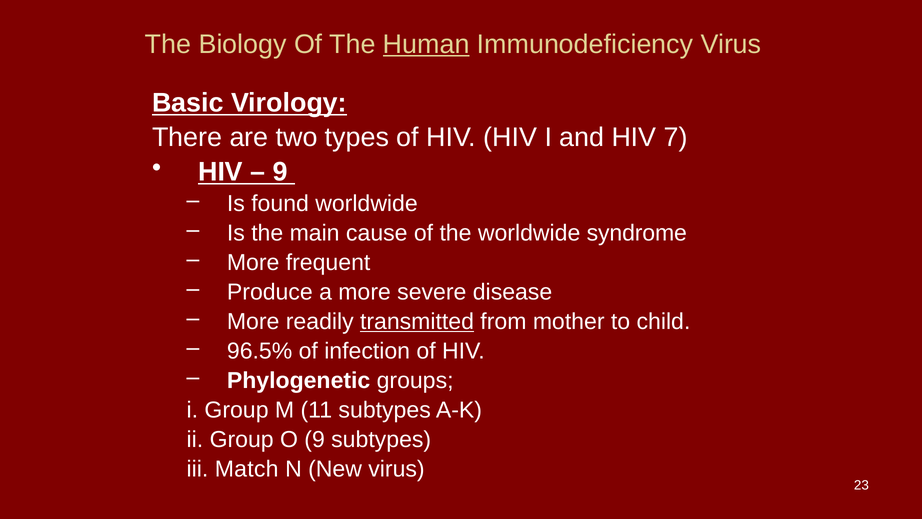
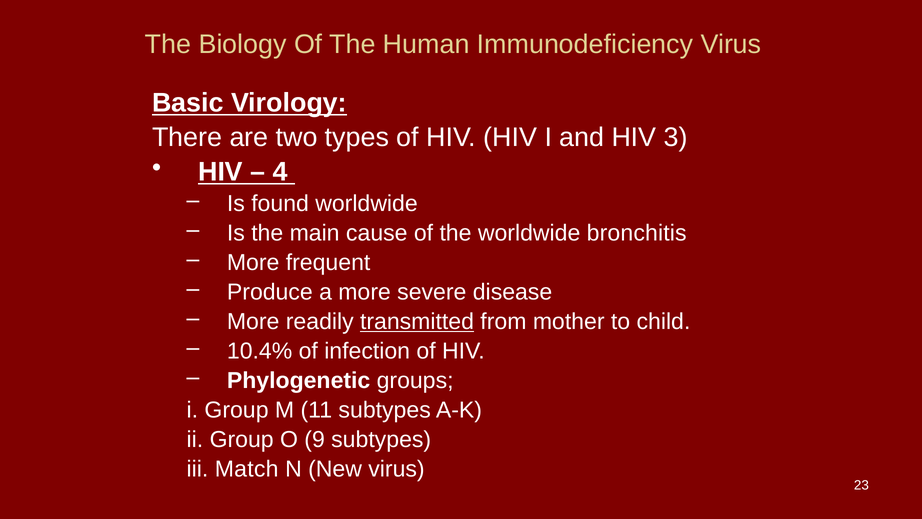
Human underline: present -> none
7: 7 -> 3
9 at (280, 172): 9 -> 4
syndrome: syndrome -> bronchitis
96.5%: 96.5% -> 10.4%
